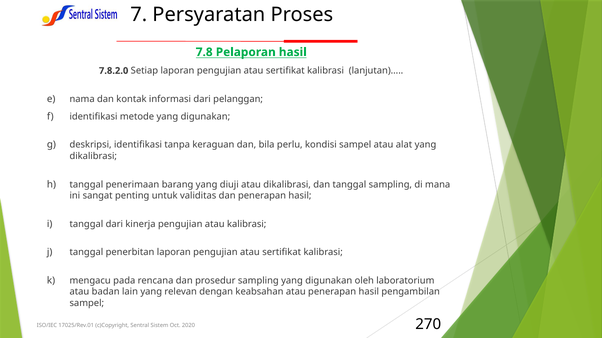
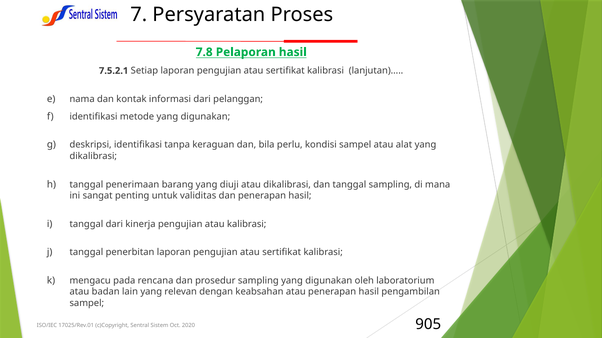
7.8.2.0: 7.8.2.0 -> 7.5.2.1
270: 270 -> 905
